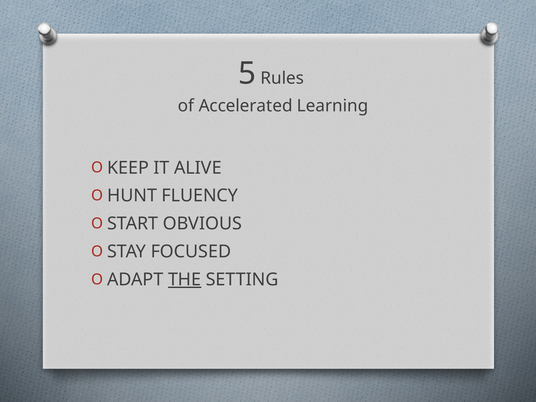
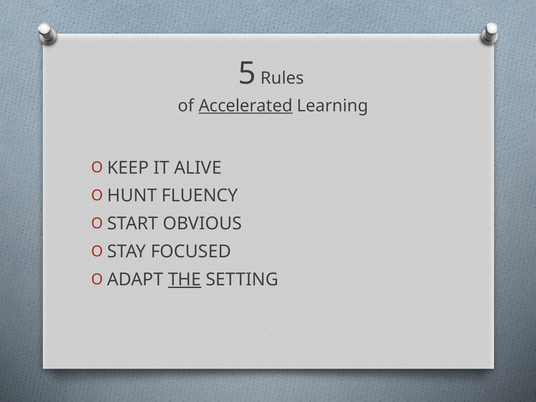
Accelerated underline: none -> present
